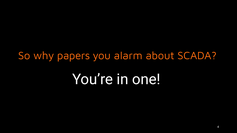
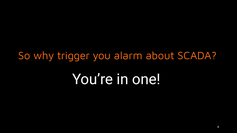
papers: papers -> trigger
